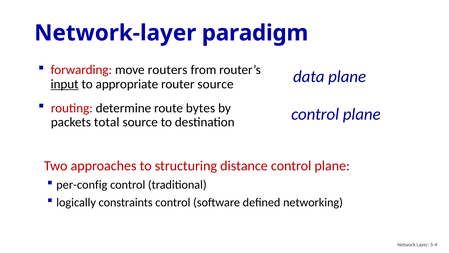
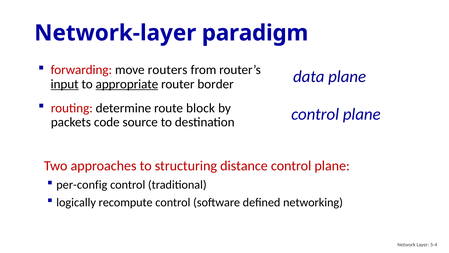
appropriate underline: none -> present
router source: source -> border
bytes: bytes -> block
total: total -> code
constraints: constraints -> recompute
